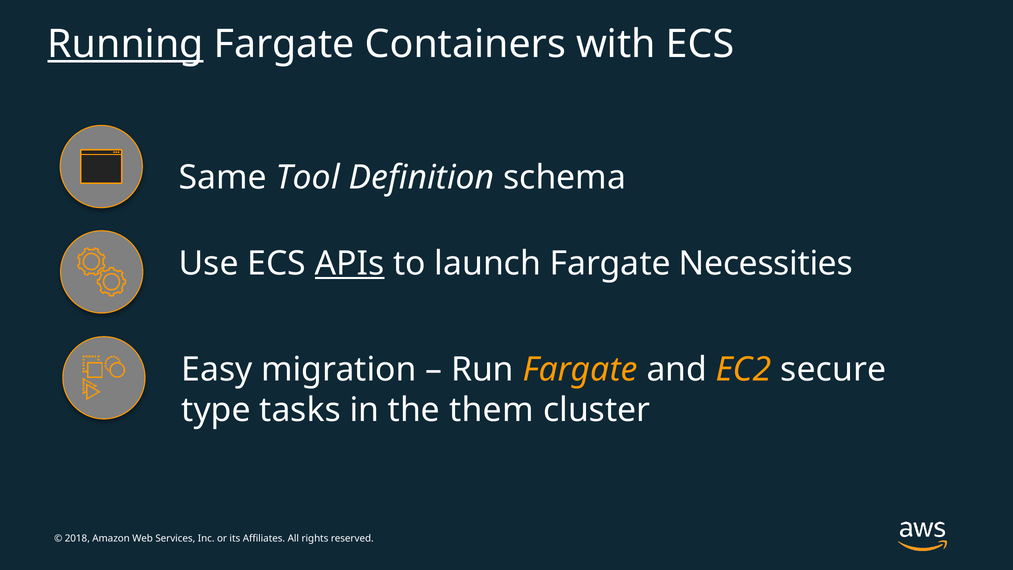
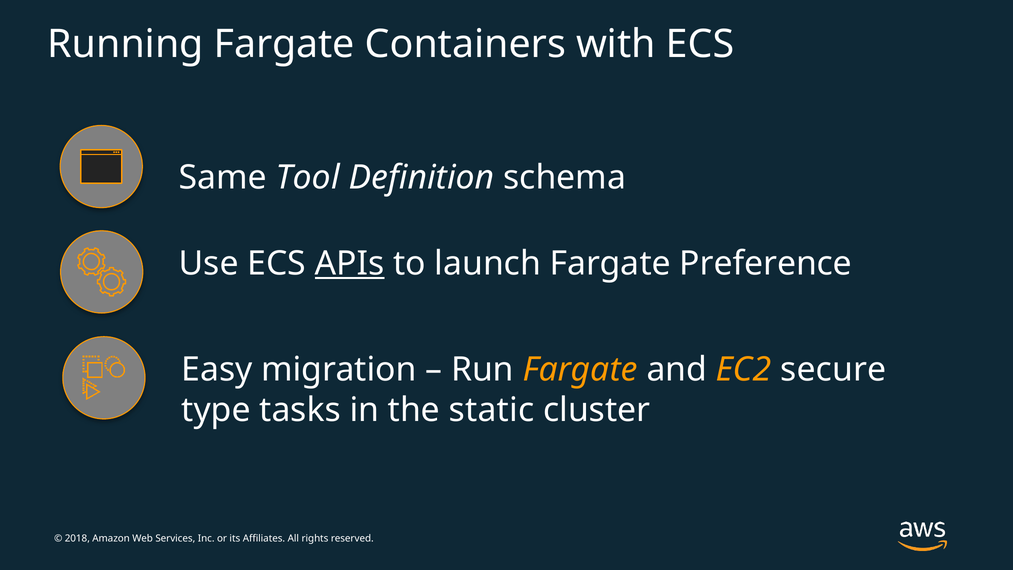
Running underline: present -> none
Necessities: Necessities -> Preference
them: them -> static
